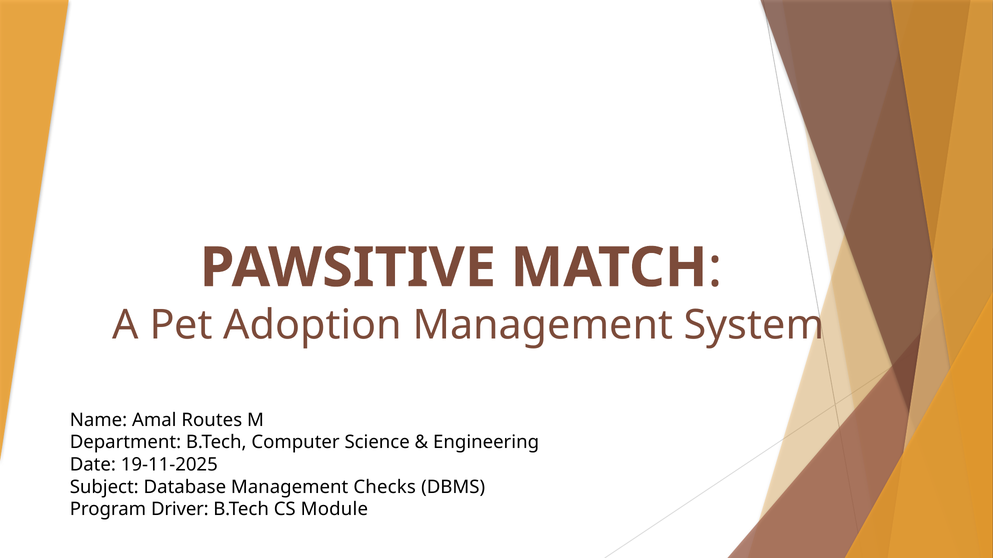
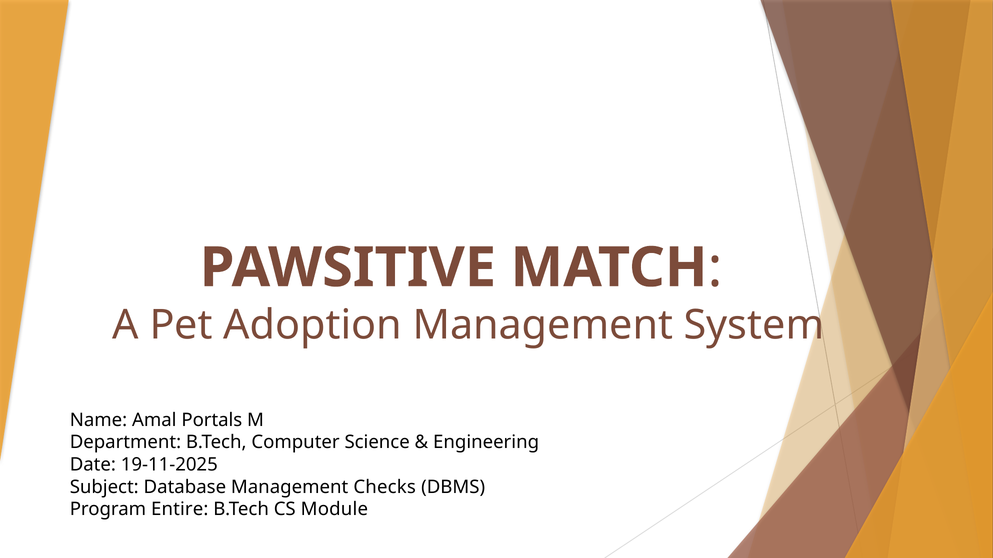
Routes: Routes -> Portals
Driver: Driver -> Entire
